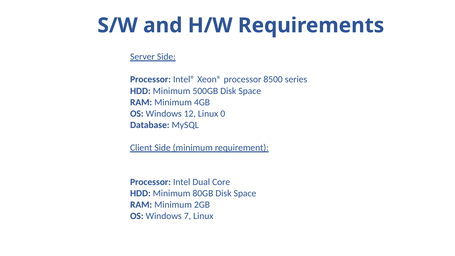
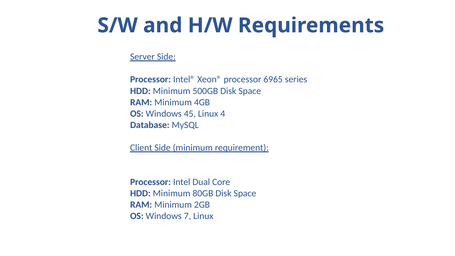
8500: 8500 -> 6965
12: 12 -> 45
0: 0 -> 4
